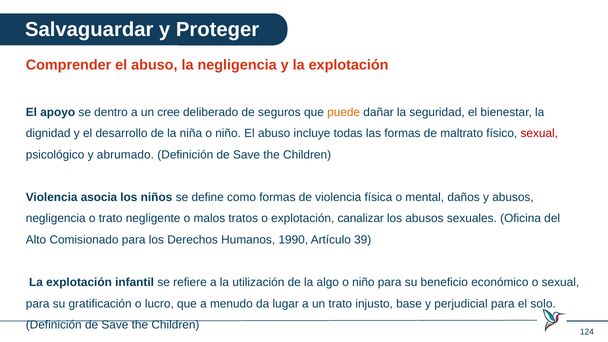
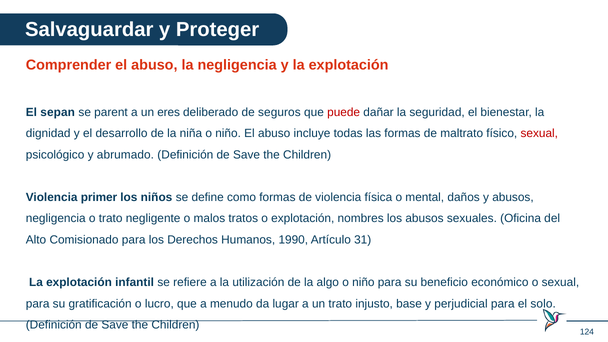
apoyo: apoyo -> sepan
dentro: dentro -> parent
cree: cree -> eres
puede colour: orange -> red
asocia: asocia -> primer
canalizar: canalizar -> nombres
39: 39 -> 31
